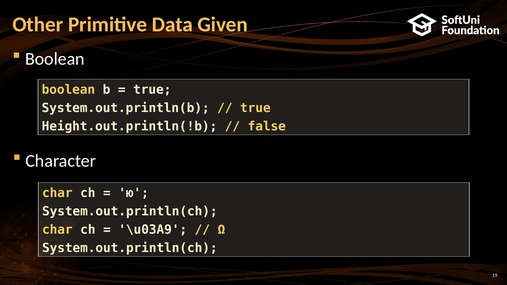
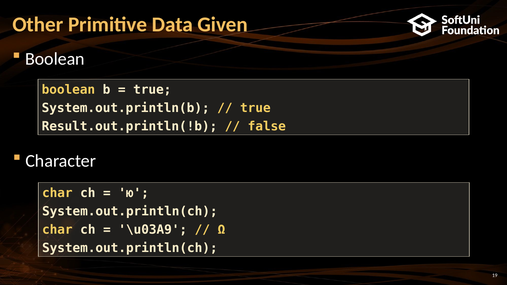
Height.out.println(!b: Height.out.println(!b -> Result.out.println(!b
